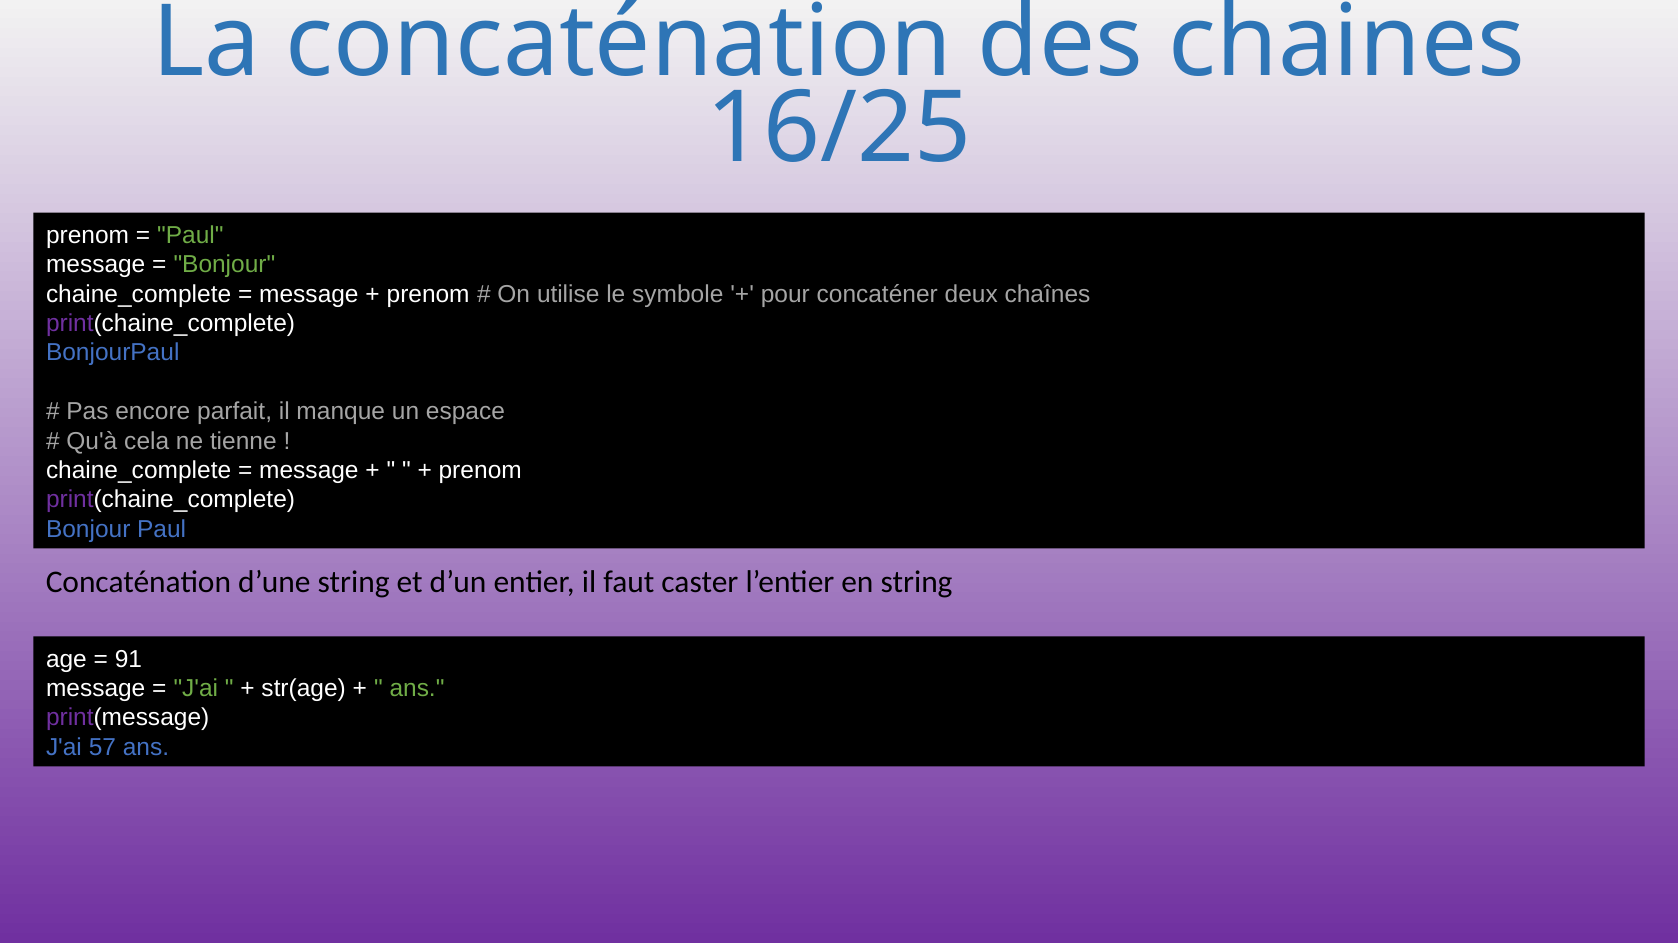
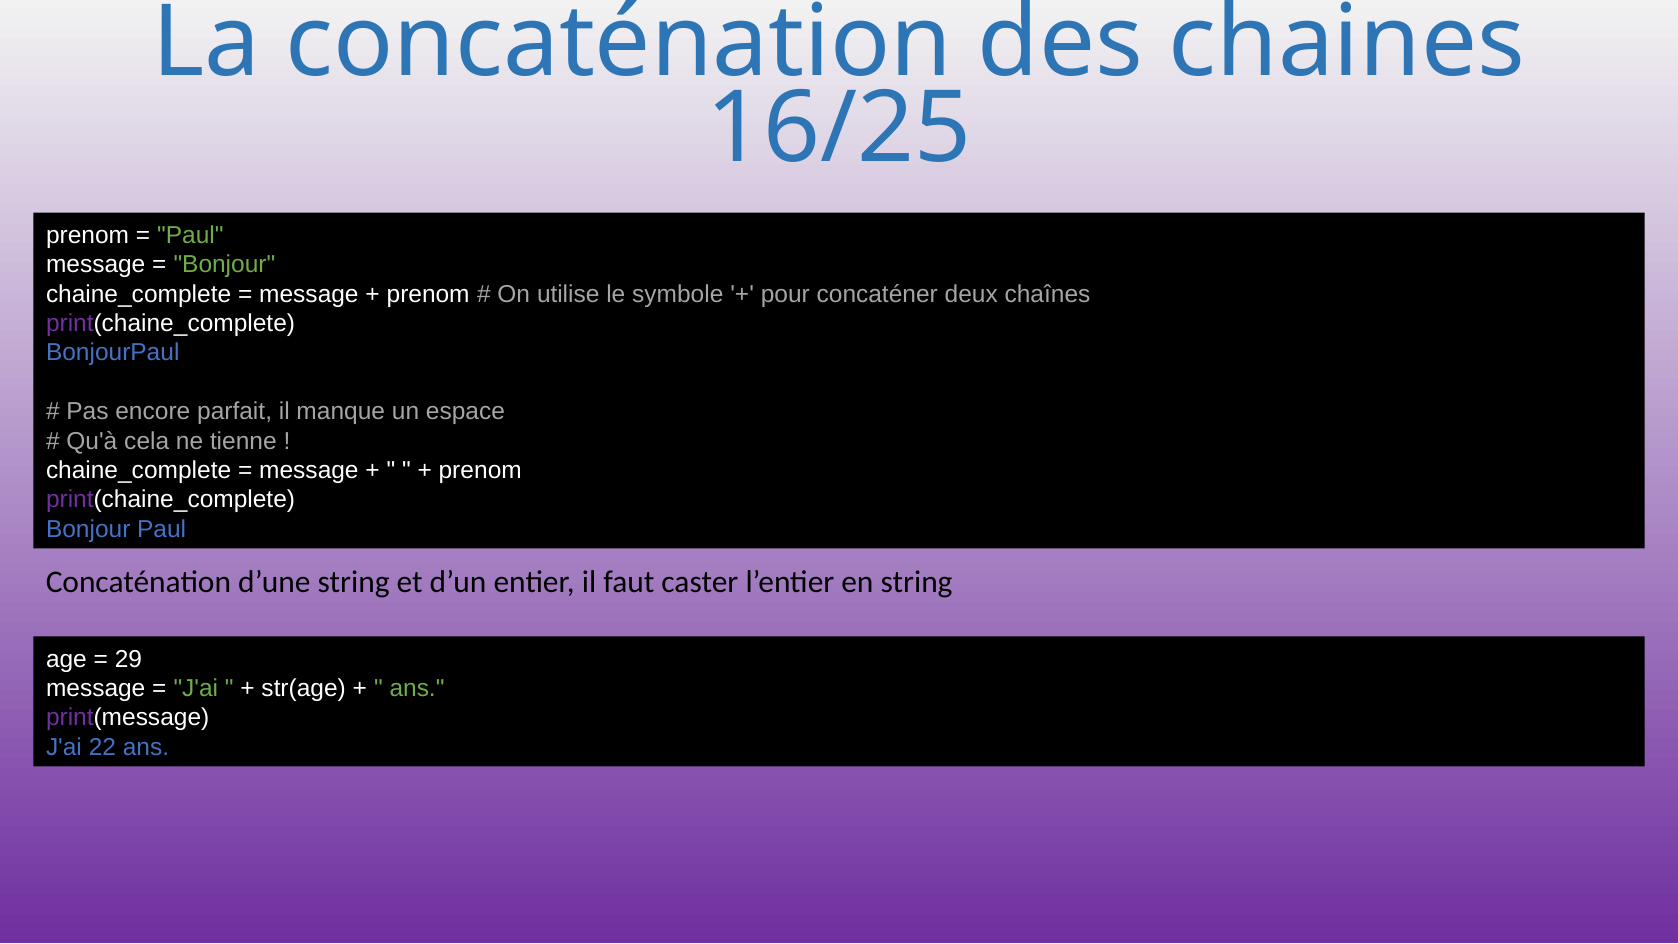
91: 91 -> 29
57: 57 -> 22
